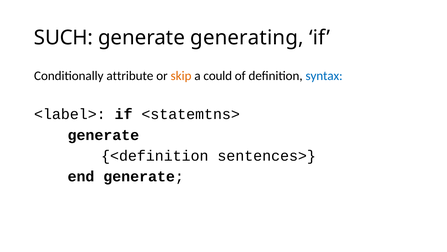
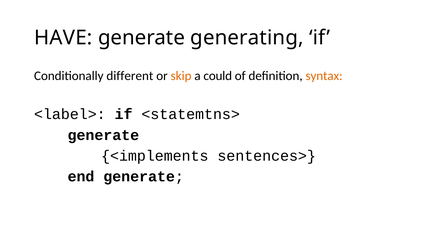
SUCH: SUCH -> HAVE
attribute: attribute -> different
syntax colour: blue -> orange
<definition: <definition -> <implements
